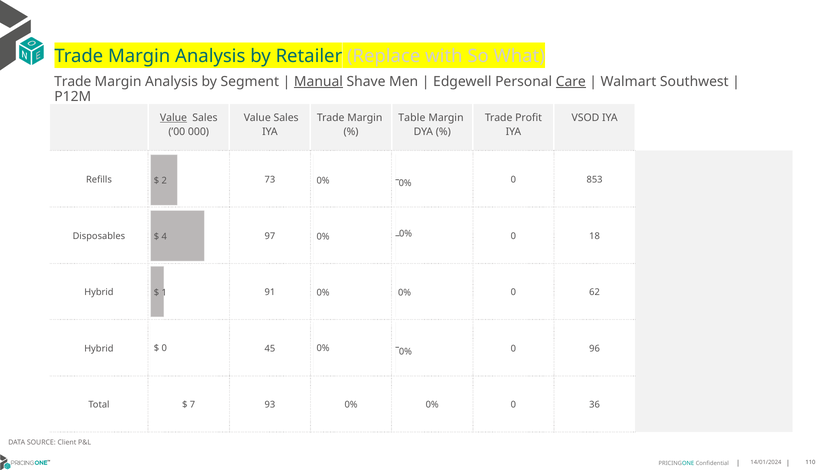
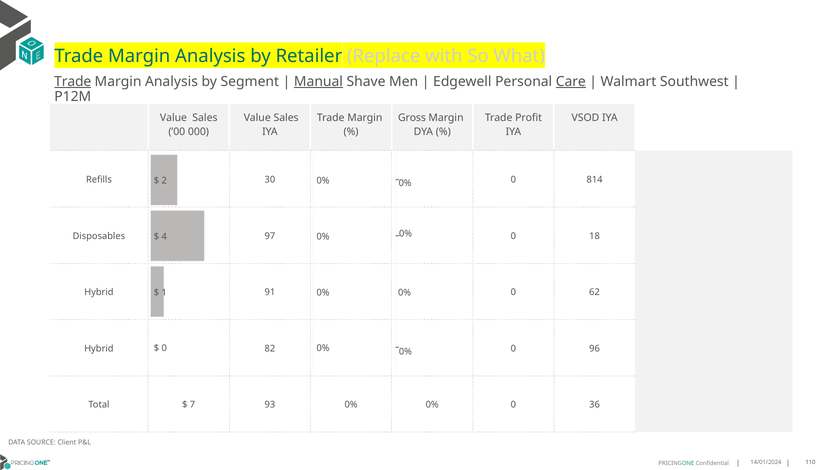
Trade at (73, 82) underline: none -> present
Value at (173, 118) underline: present -> none
Table: Table -> Gross
73: 73 -> 30
853: 853 -> 814
45: 45 -> 82
